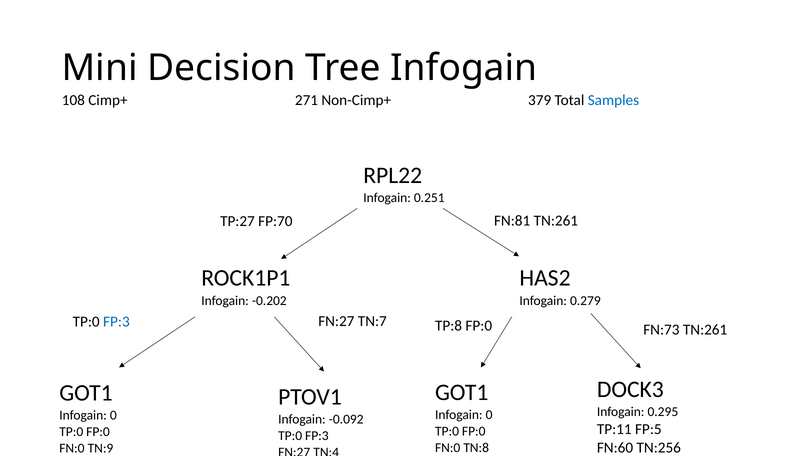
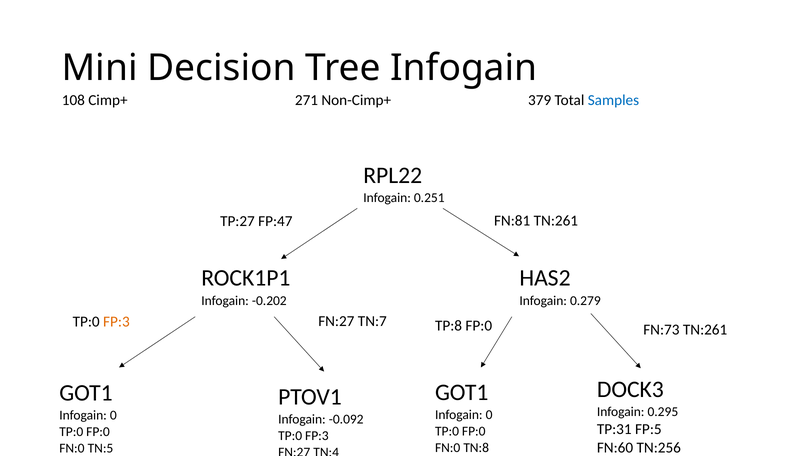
FP:70: FP:70 -> FP:47
FP:3 at (116, 322) colour: blue -> orange
TP:11: TP:11 -> TP:31
TN:9: TN:9 -> TN:5
